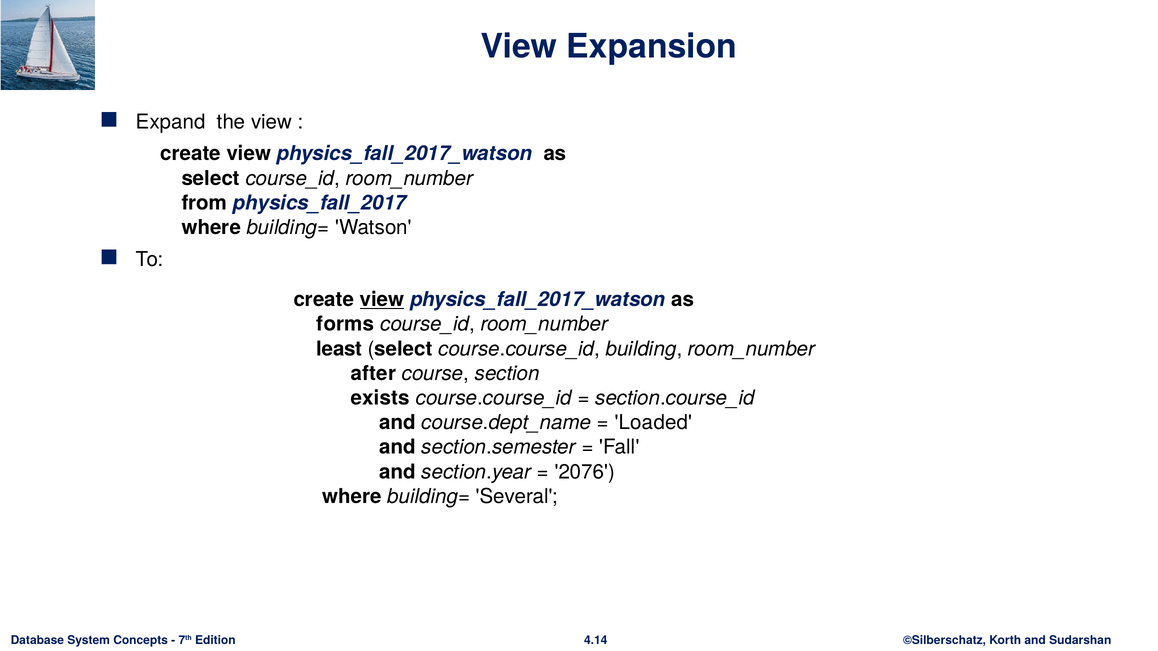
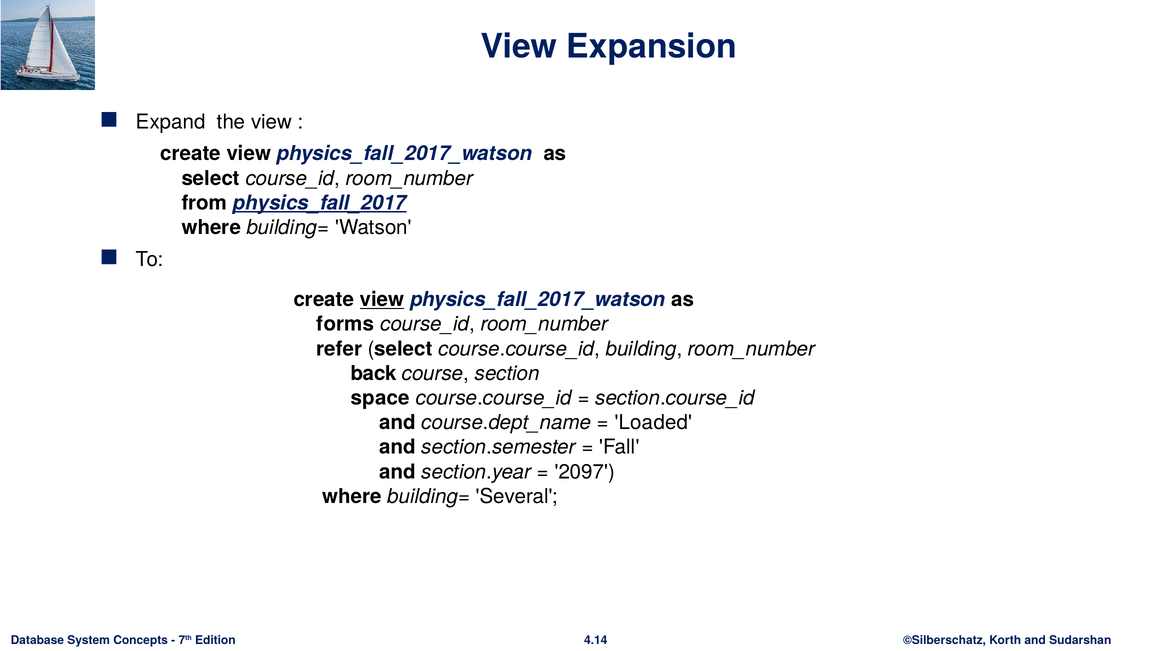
physics_fall_2017 underline: none -> present
least: least -> refer
after: after -> back
exists: exists -> space
2076: 2076 -> 2097
